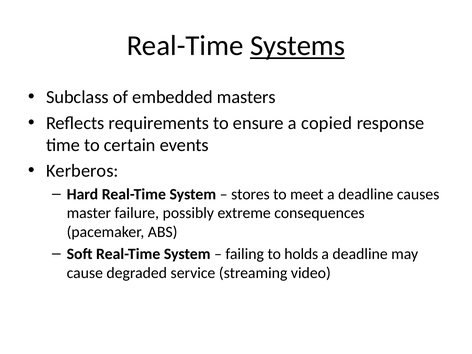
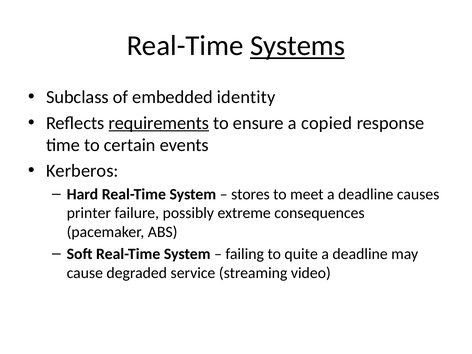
masters: masters -> identity
requirements underline: none -> present
master: master -> printer
holds: holds -> quite
